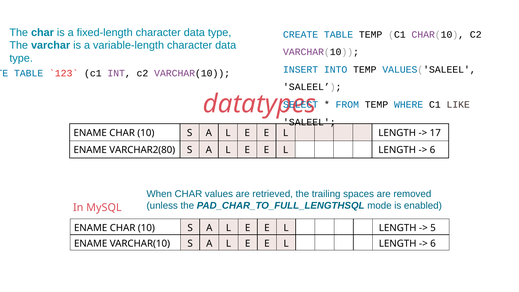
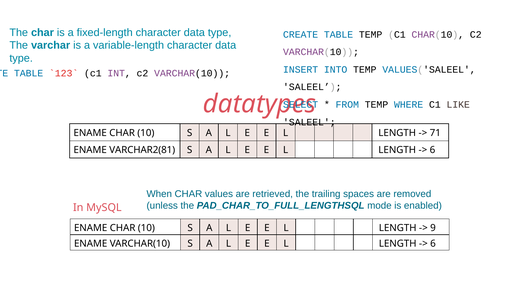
17: 17 -> 71
VARCHAR2(80: VARCHAR2(80 -> VARCHAR2(81
5: 5 -> 9
